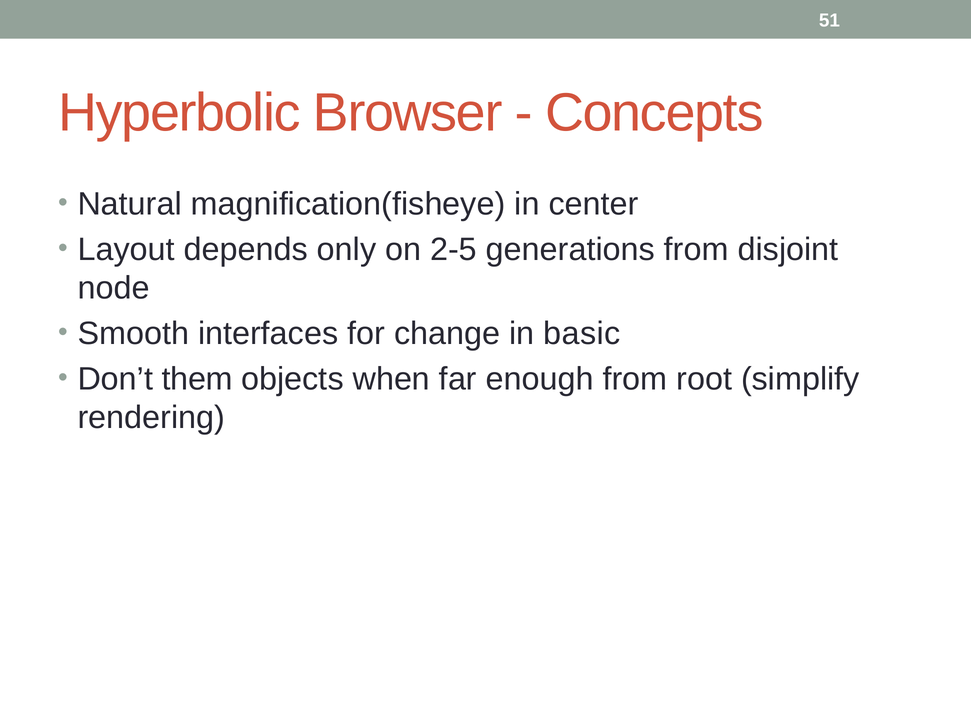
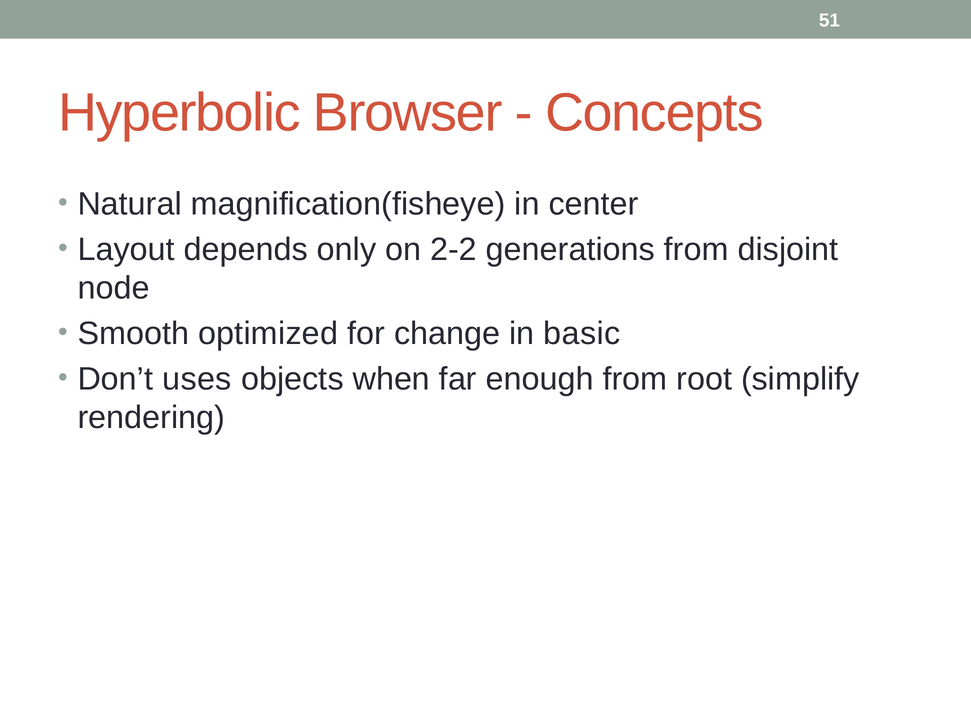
2-5: 2-5 -> 2-2
interfaces: interfaces -> optimized
them: them -> uses
